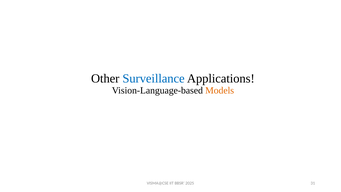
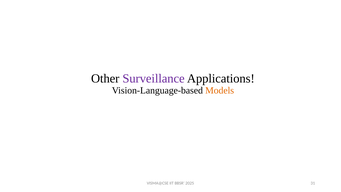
Surveillance colour: blue -> purple
